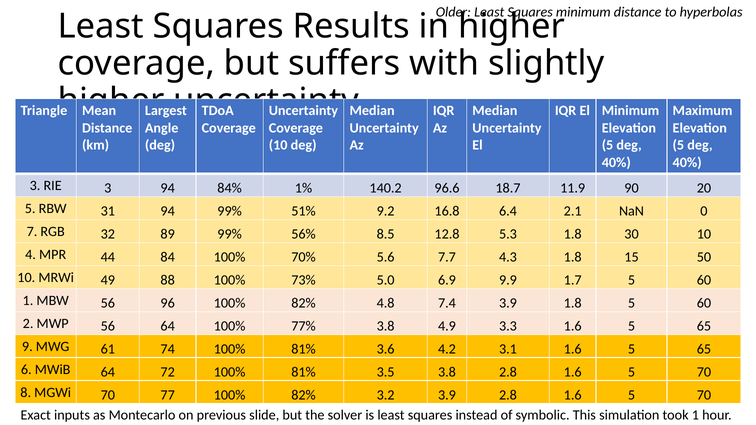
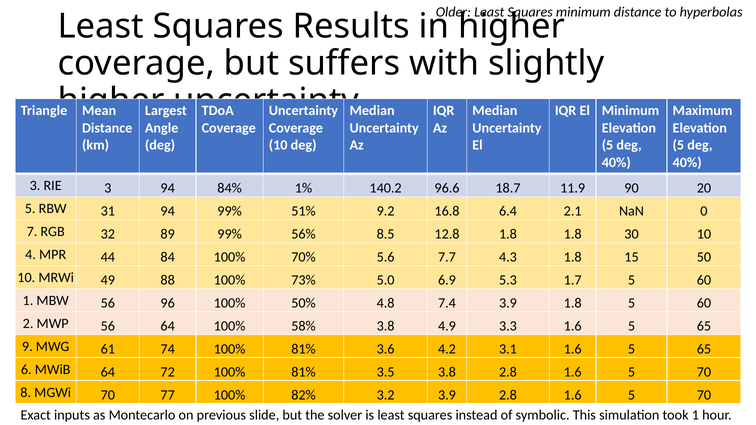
12.8 5.3: 5.3 -> 1.8
9.9: 9.9 -> 5.3
96 100% 82%: 82% -> 50%
77%: 77% -> 58%
